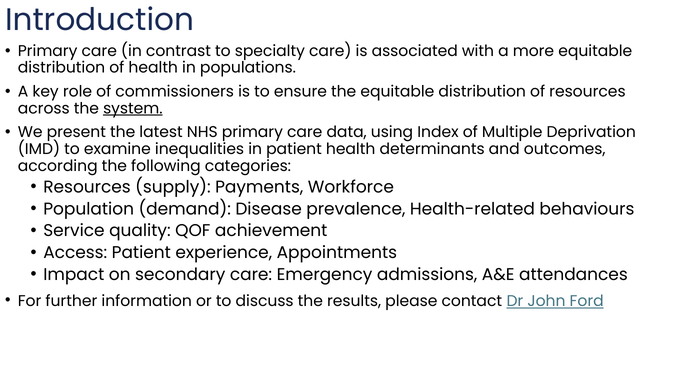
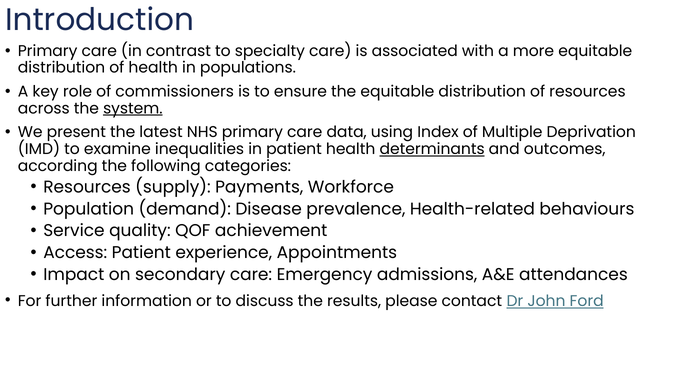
determinants underline: none -> present
